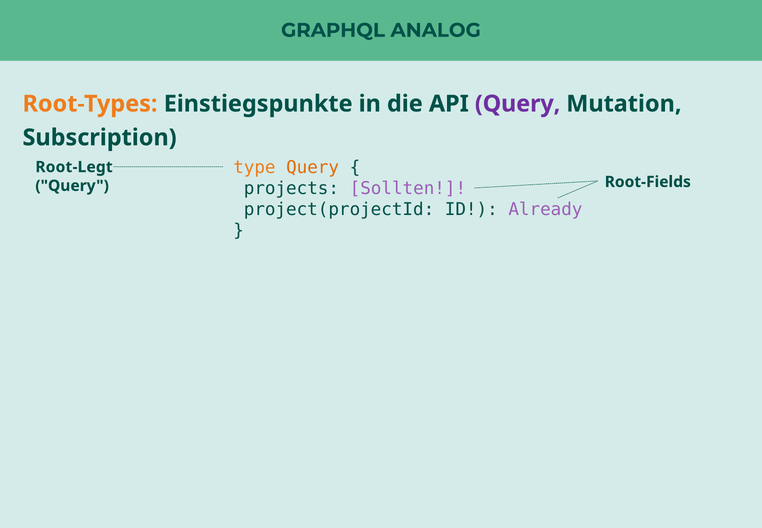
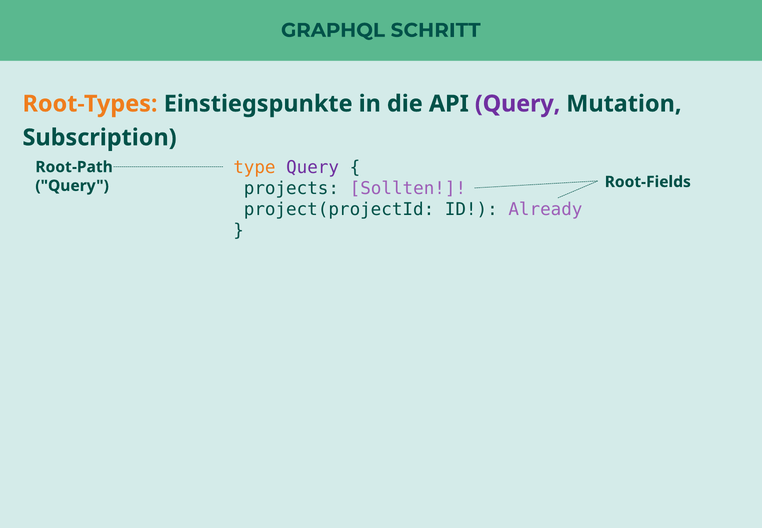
ANALOG: ANALOG -> SCHRITT
Query at (313, 167) colour: orange -> purple
Root-Legt: Root-Legt -> Root-Path
